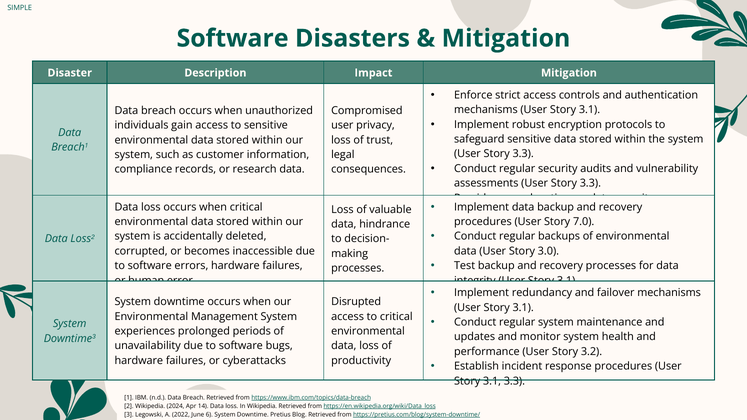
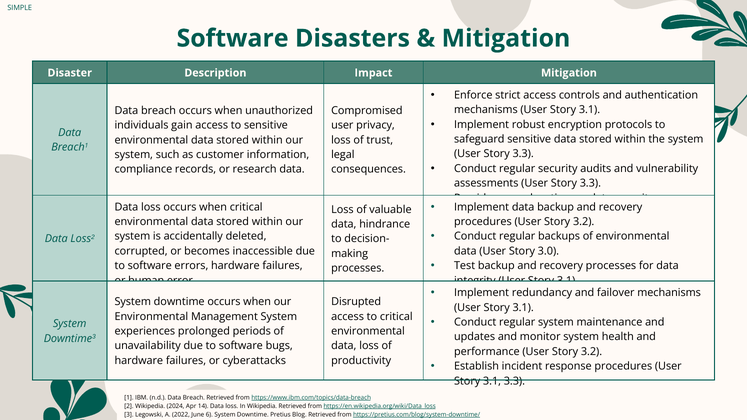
procedures User Story 7.0: 7.0 -> 3.2
